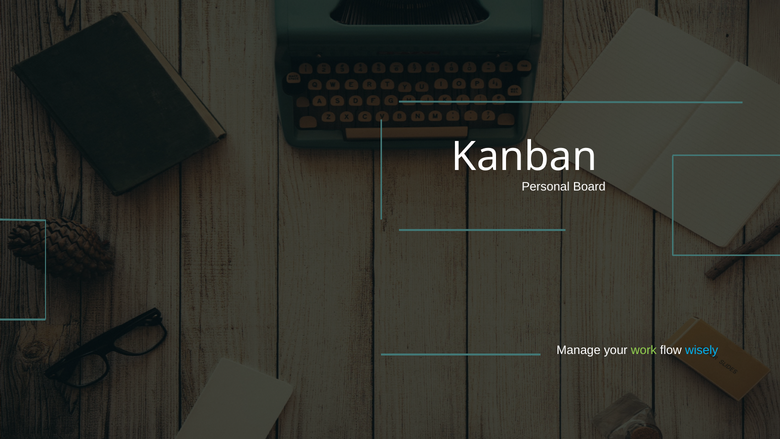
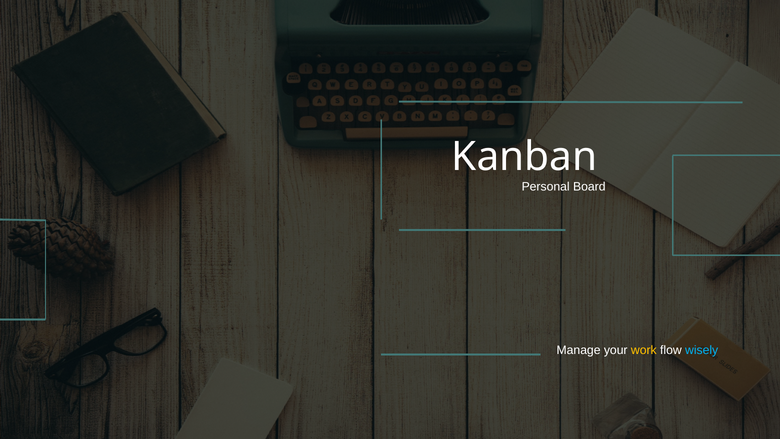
work colour: light green -> yellow
